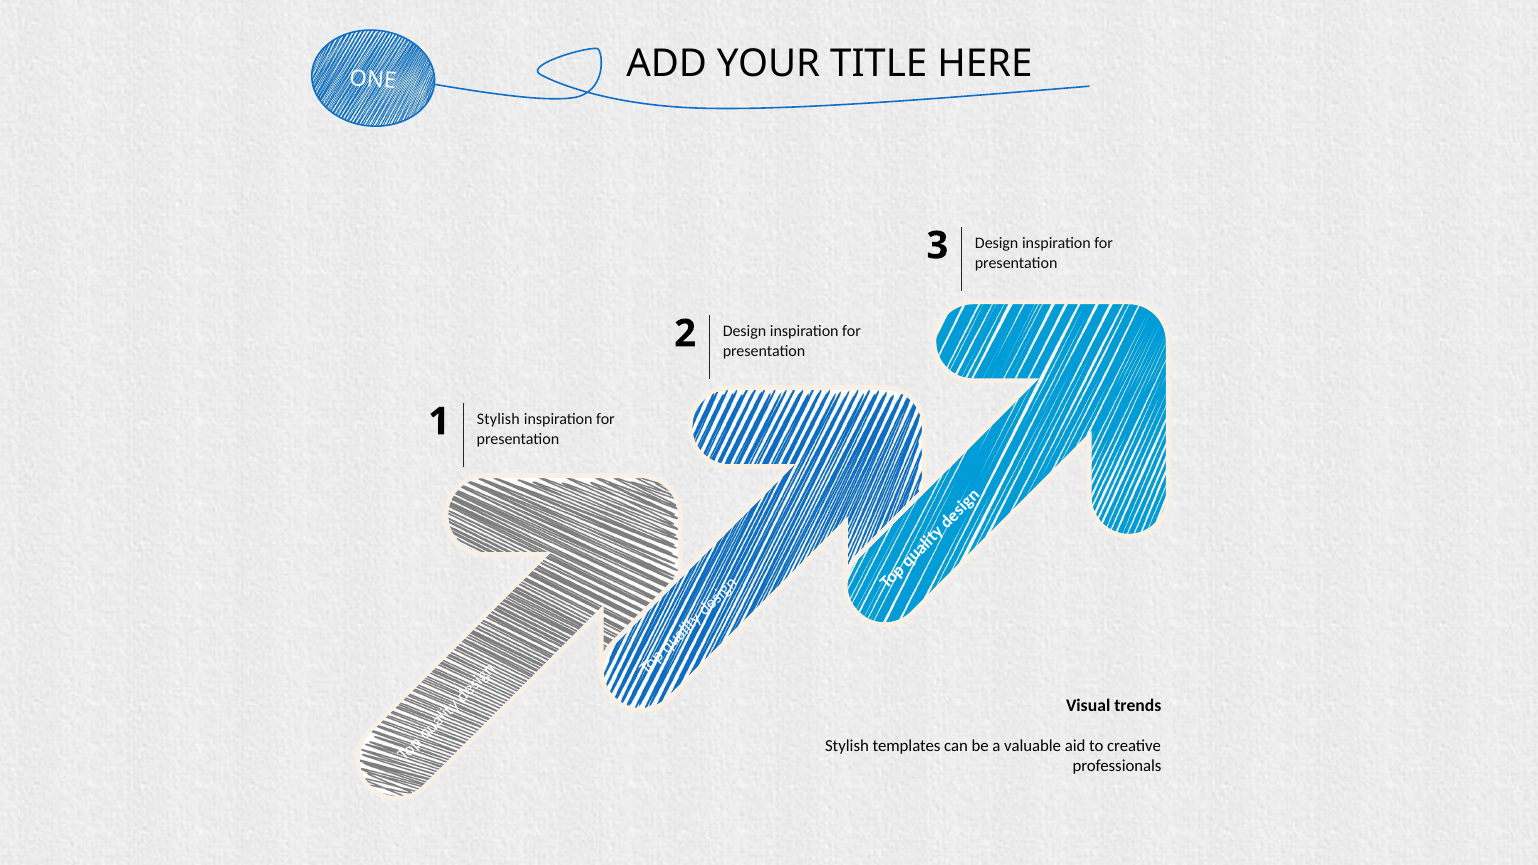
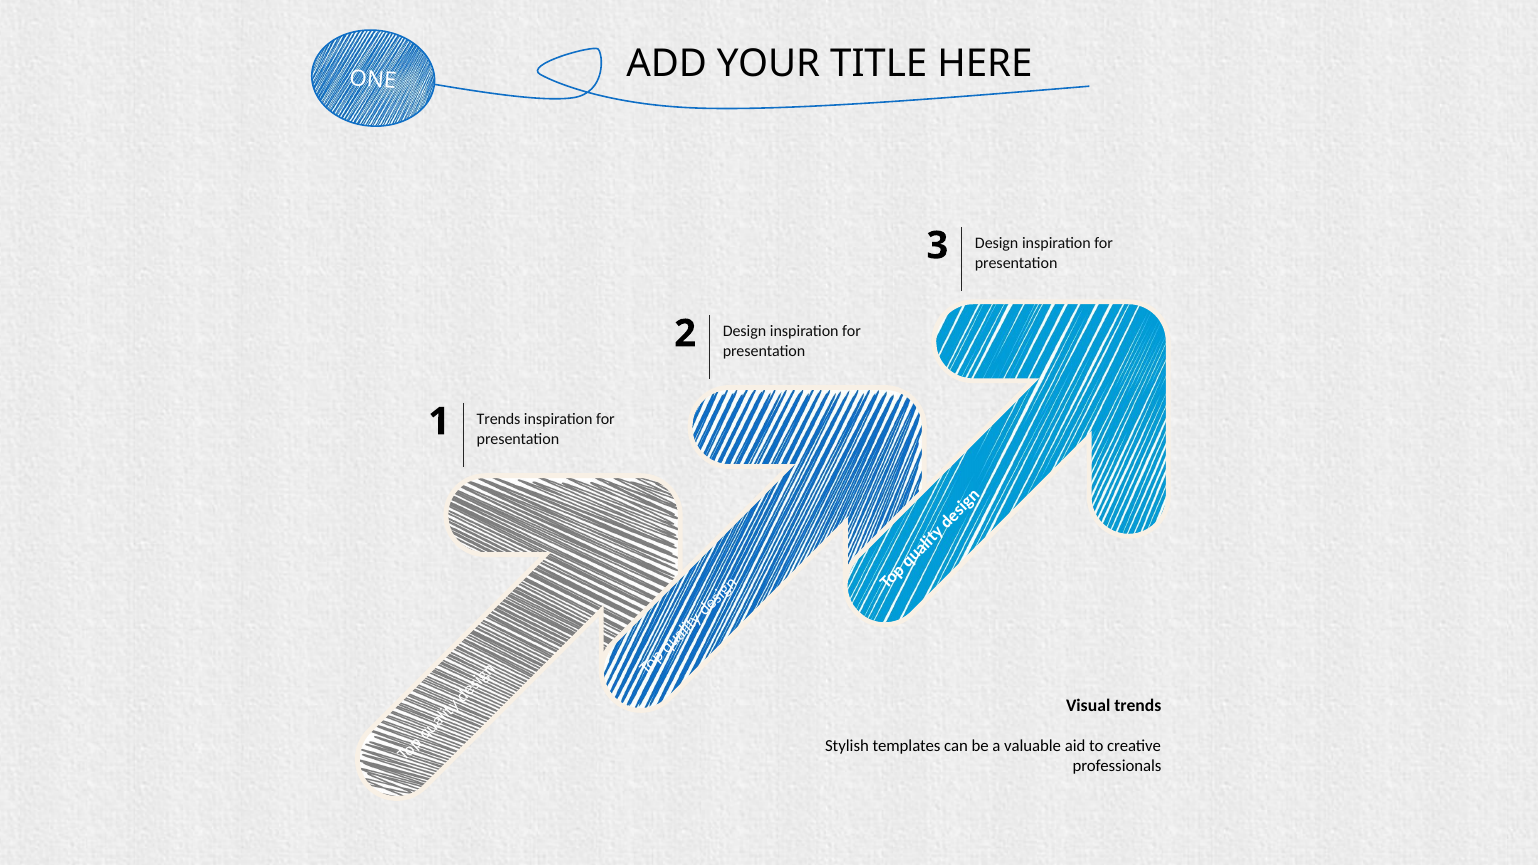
Stylish at (498, 420): Stylish -> Trends
